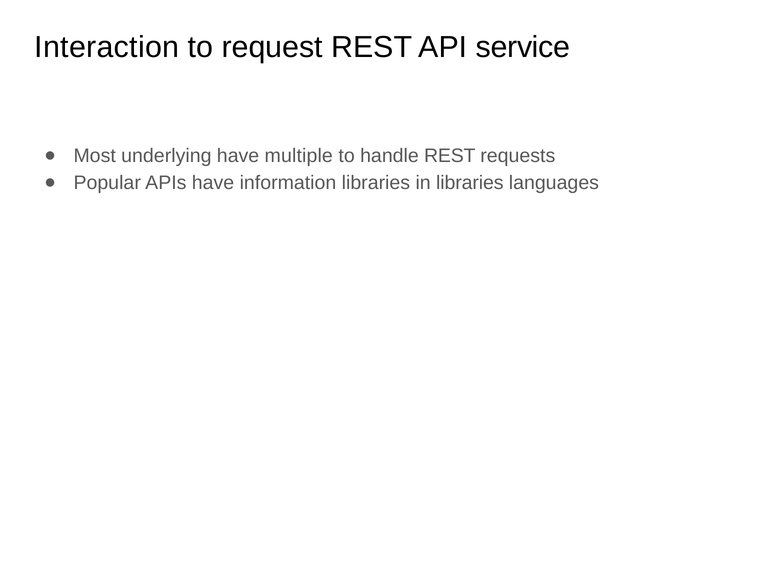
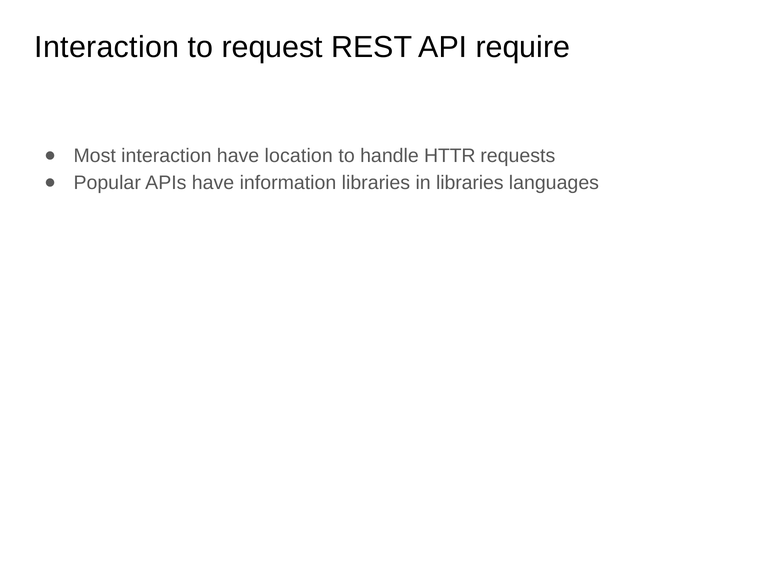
service: service -> require
Most underlying: underlying -> interaction
multiple: multiple -> location
handle REST: REST -> HTTR
